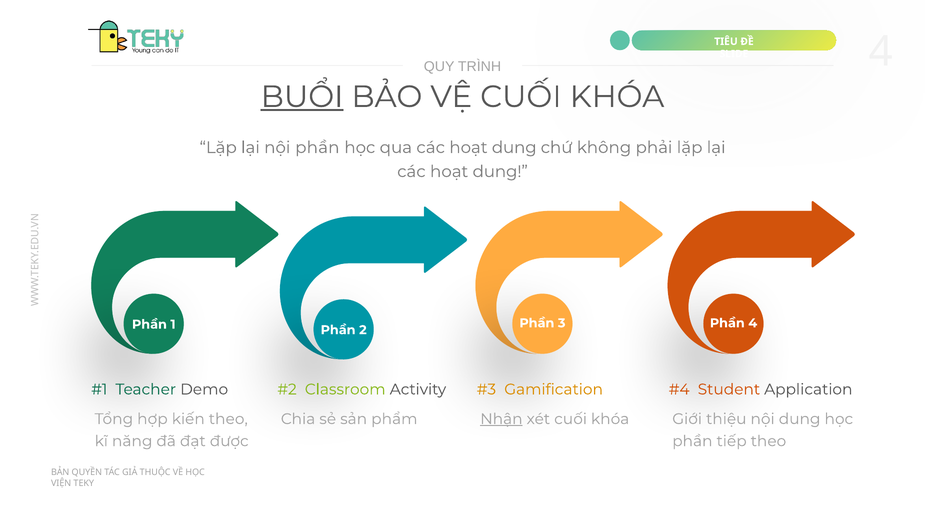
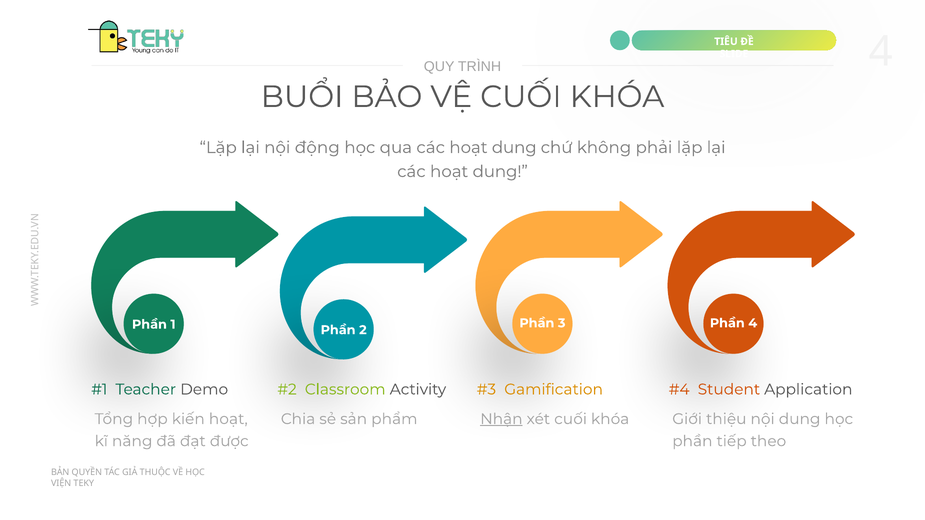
BUỔI underline: present -> none
nội phần: phần -> động
kiến theo: theo -> hoạt
